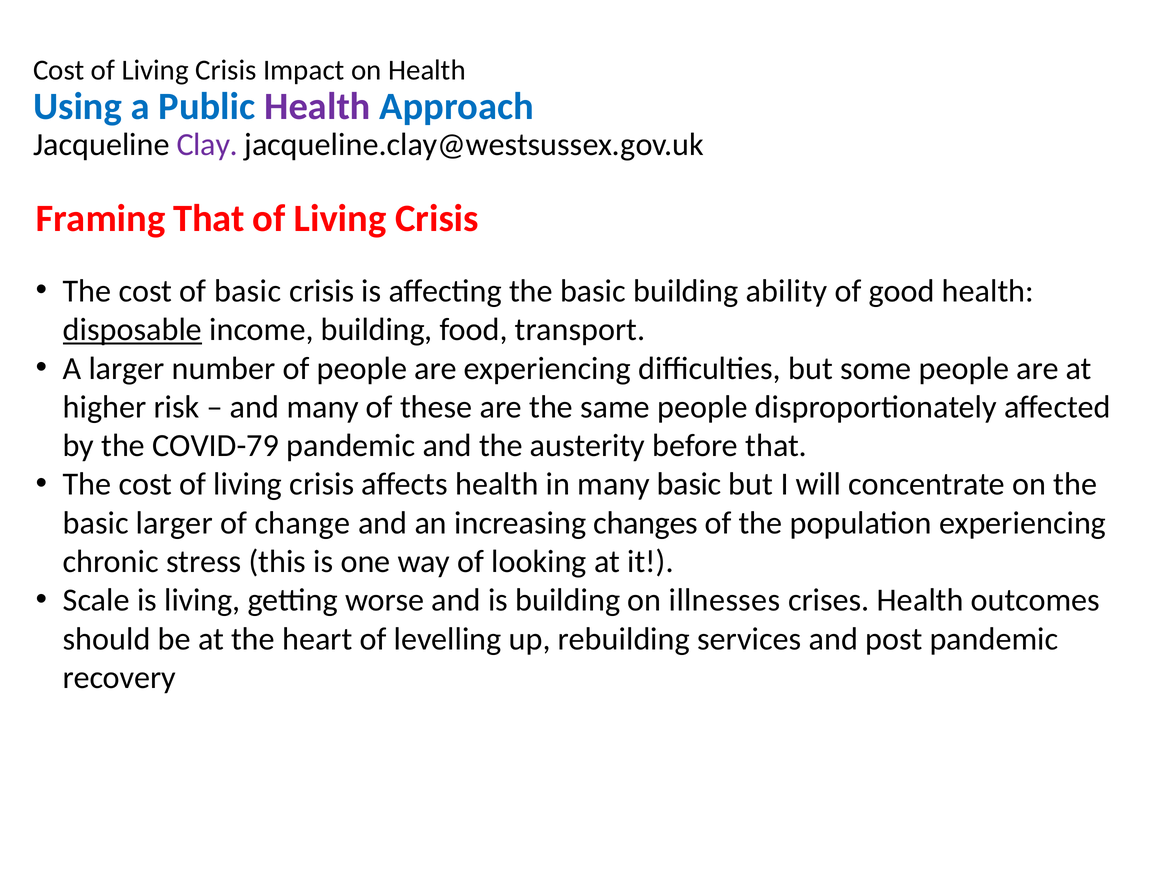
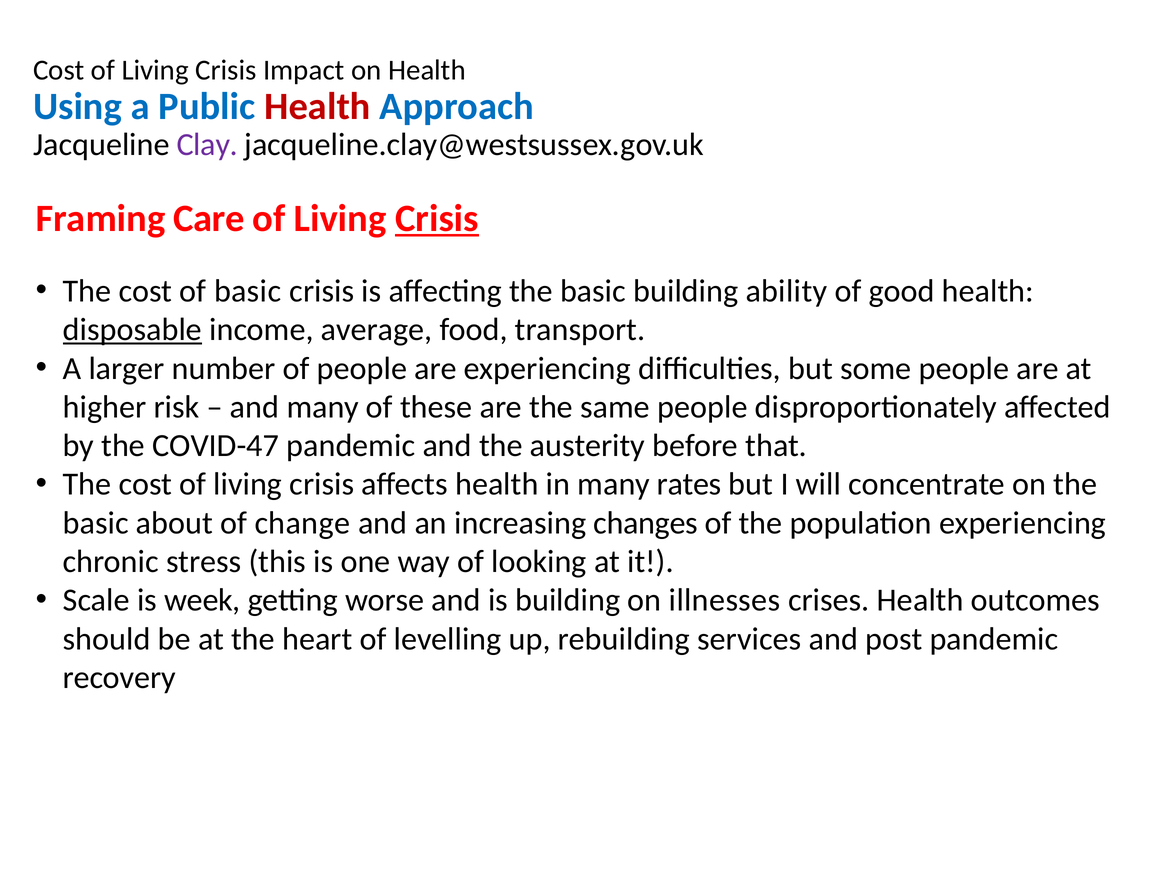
Health at (317, 106) colour: purple -> red
Framing That: That -> Care
Crisis at (437, 218) underline: none -> present
income building: building -> average
COVID-79: COVID-79 -> COVID-47
many basic: basic -> rates
basic larger: larger -> about
is living: living -> week
